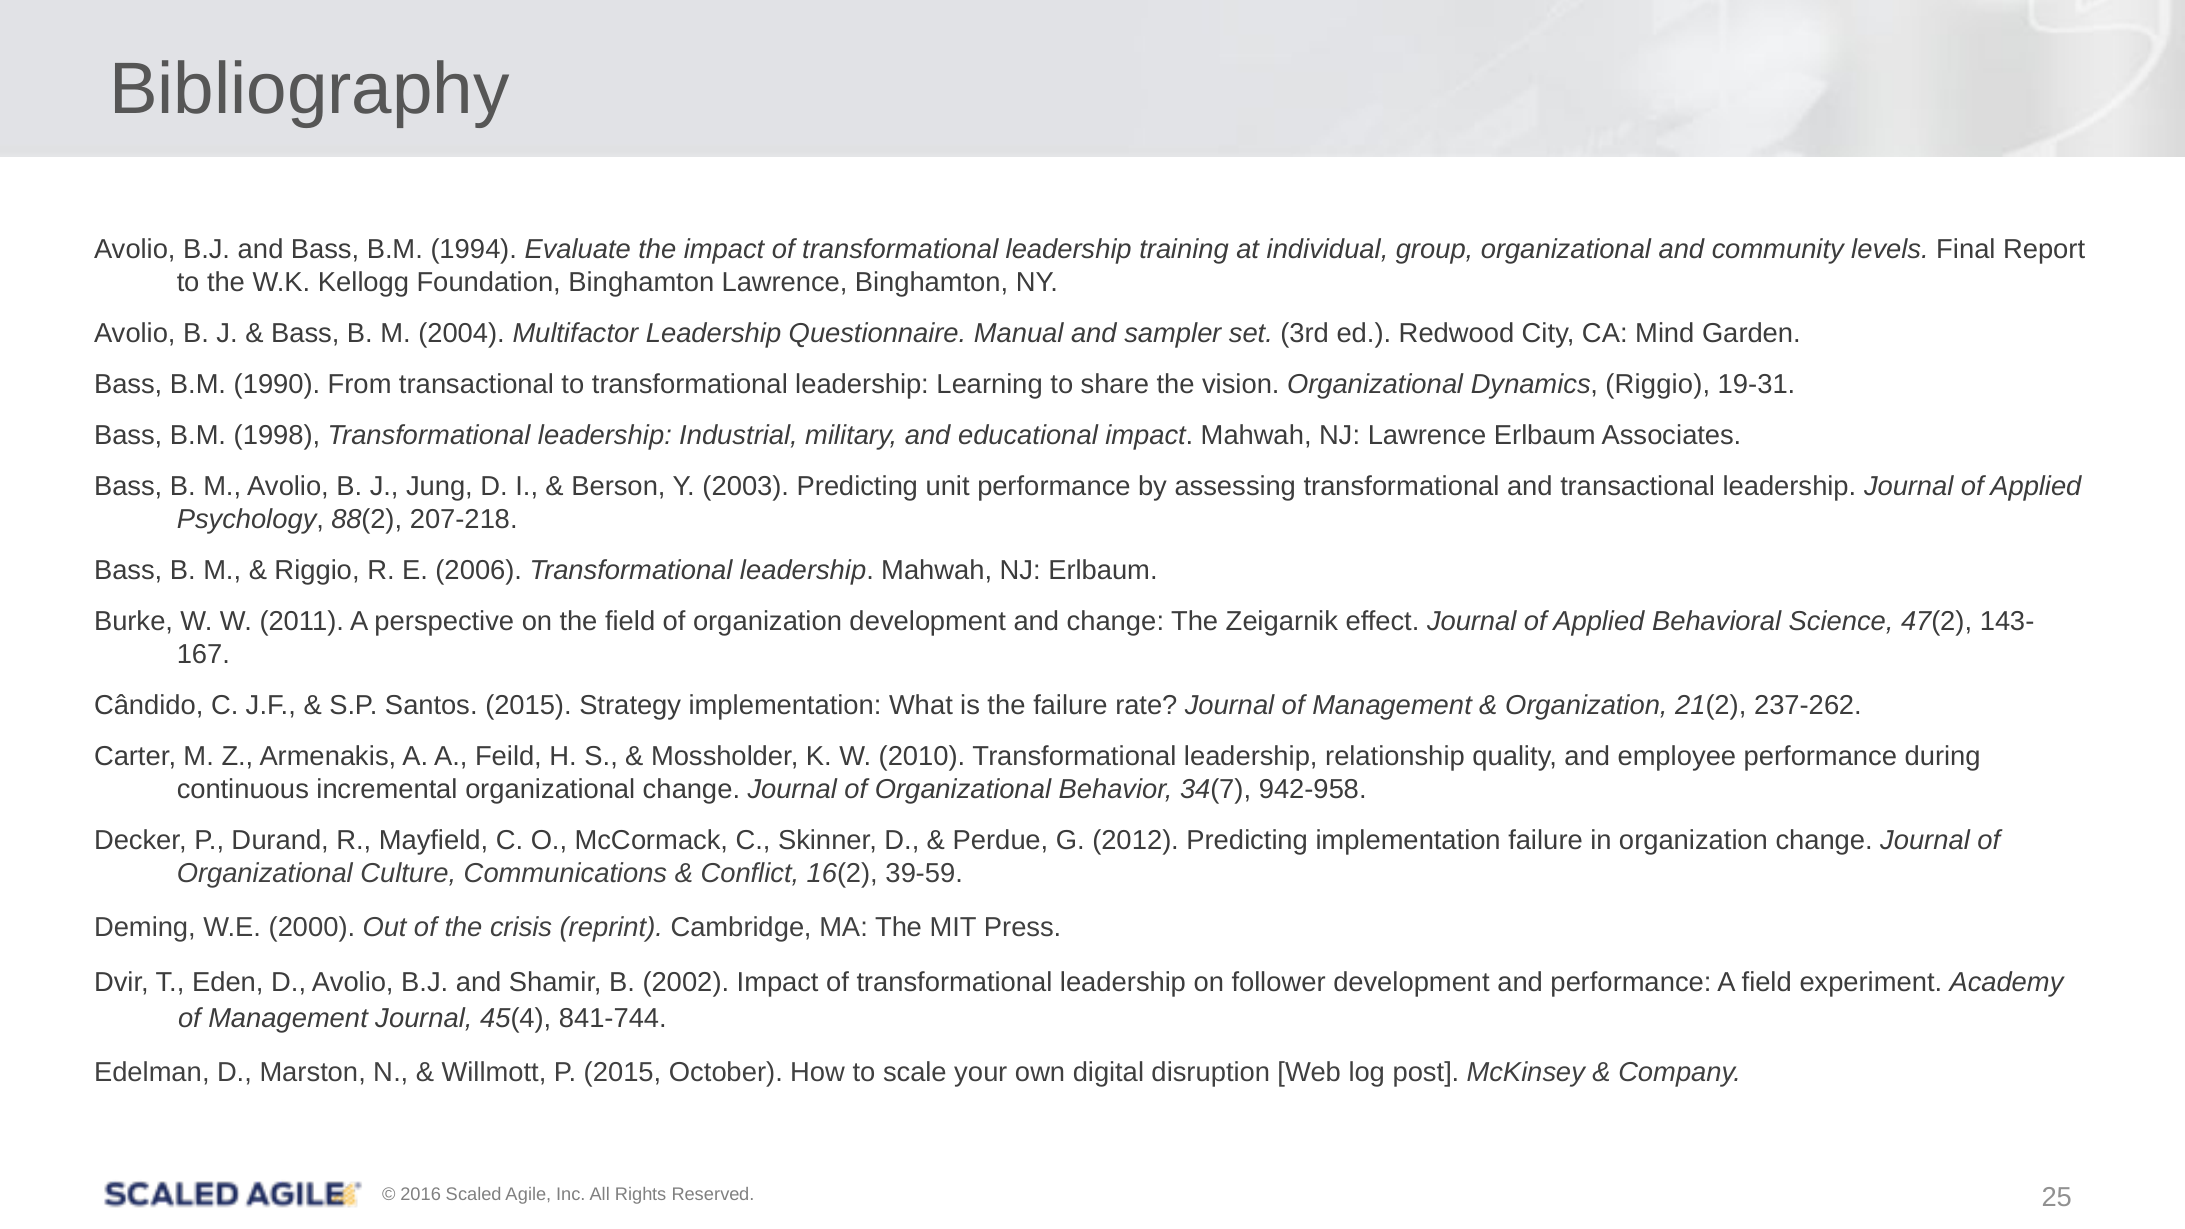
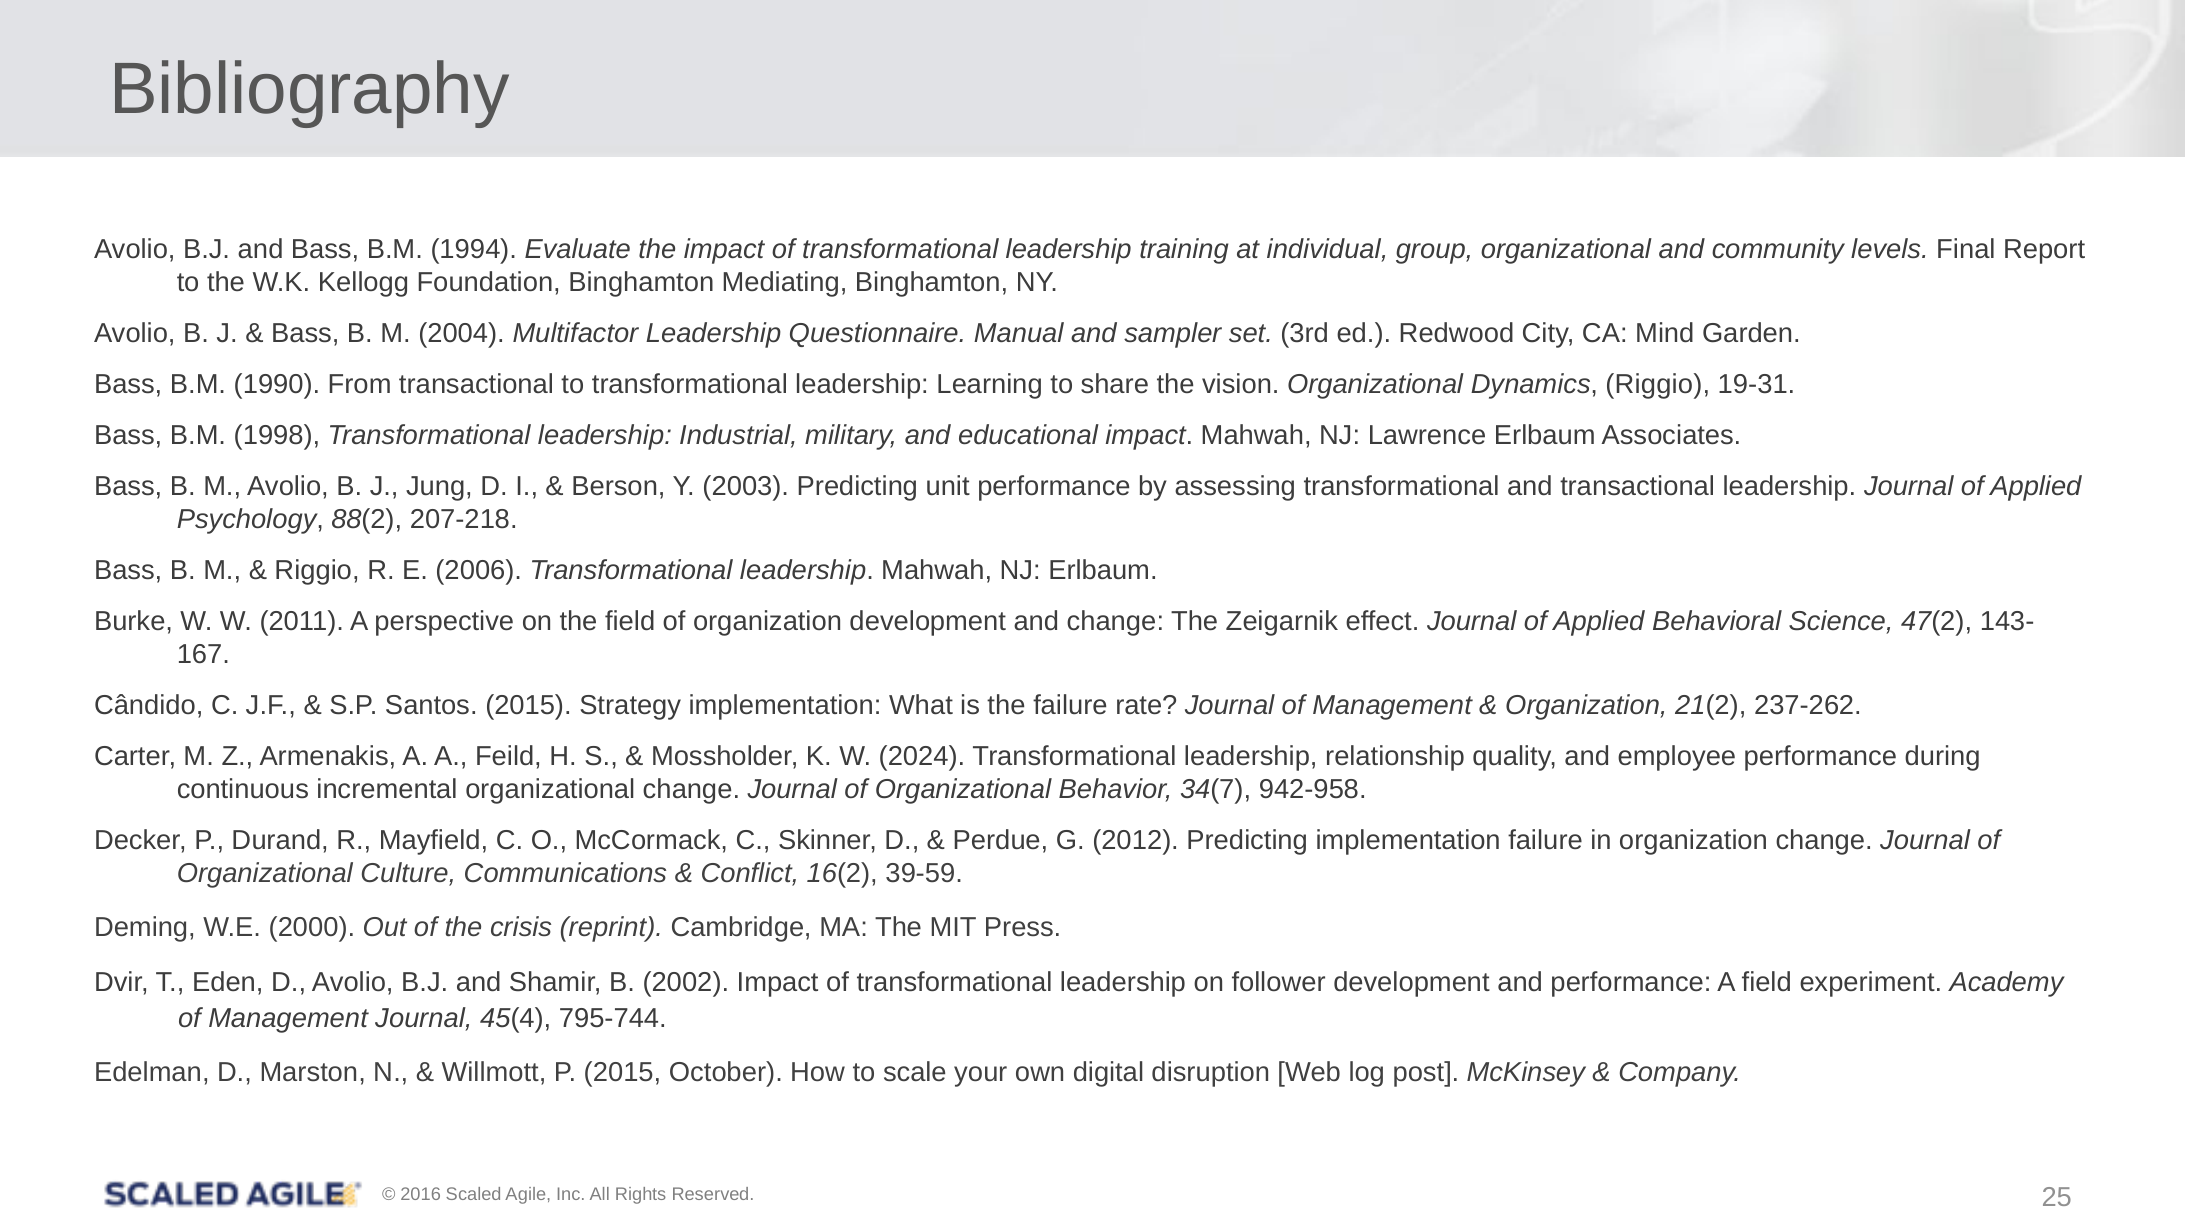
Binghamton Lawrence: Lawrence -> Mediating
2010: 2010 -> 2024
841-744: 841-744 -> 795-744
